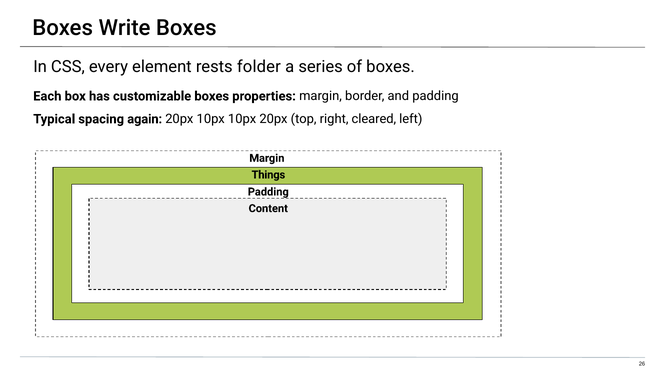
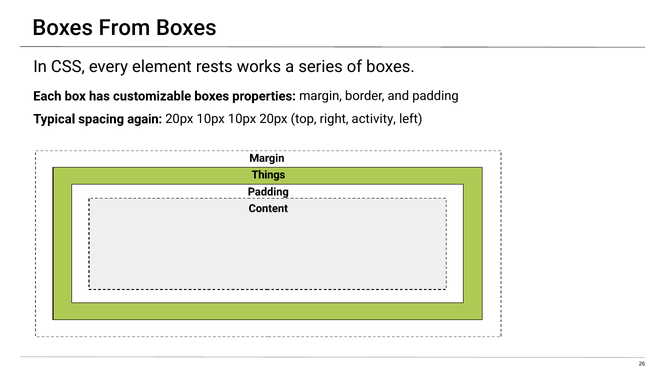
Write: Write -> From
folder: folder -> works
cleared: cleared -> activity
